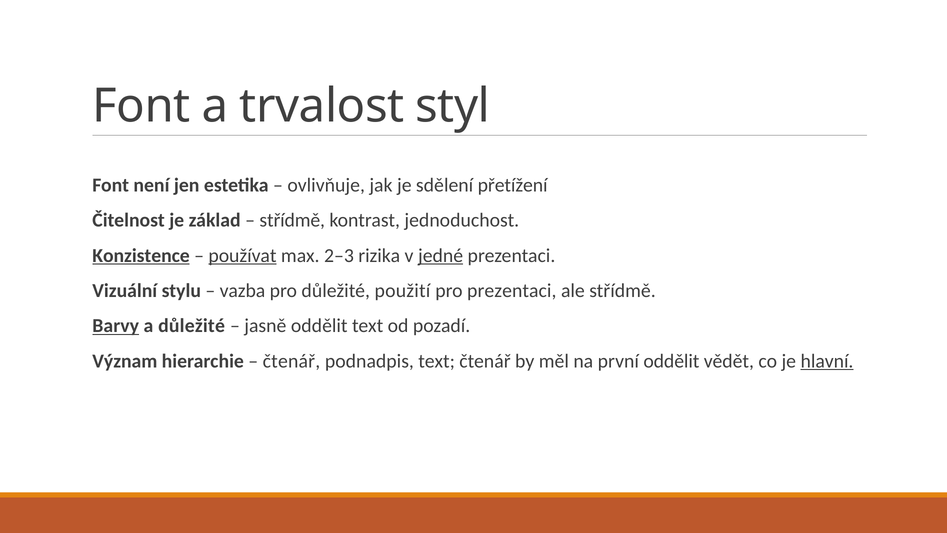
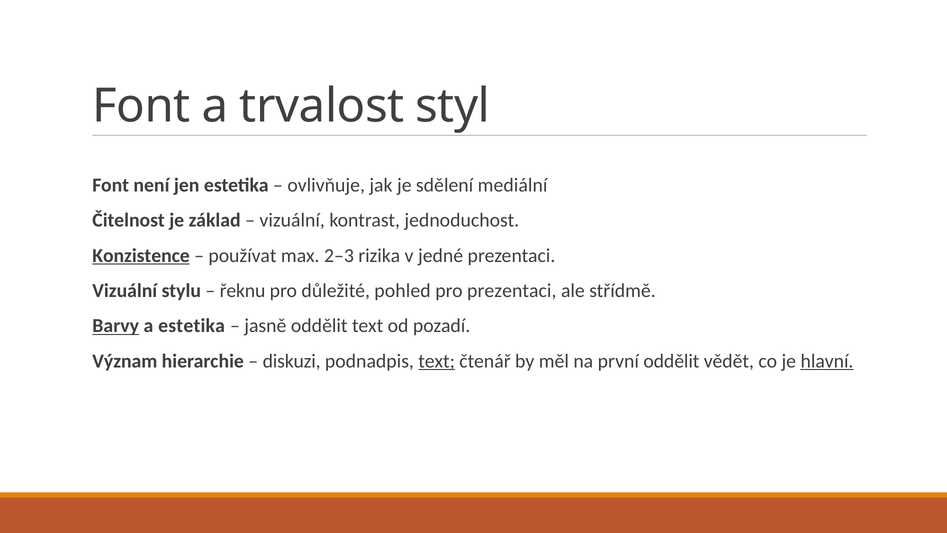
přetížení: přetížení -> mediální
střídmě at (292, 220): střídmě -> vizuální
používat underline: present -> none
jedné underline: present -> none
vazba: vazba -> řeknu
použití: použití -> pohled
a důležité: důležité -> estetika
čtenář at (291, 361): čtenář -> diskuzi
text at (437, 361) underline: none -> present
